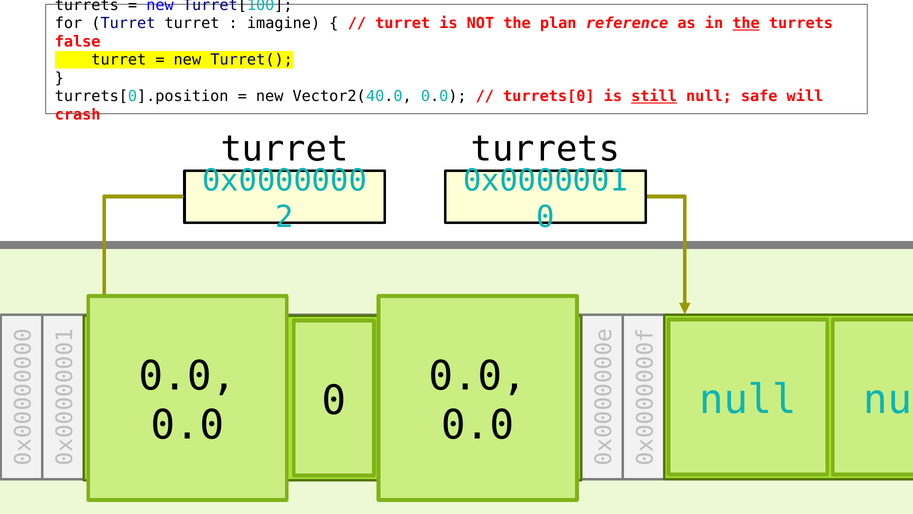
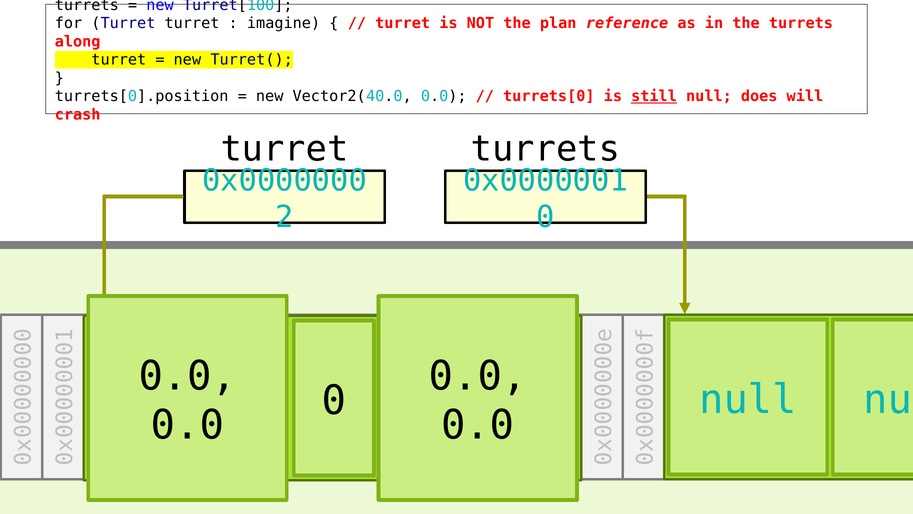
the at (746, 23) underline: present -> none
false: false -> along
safe: safe -> does
